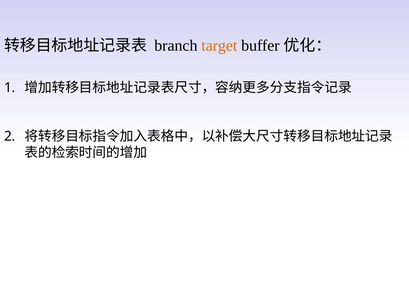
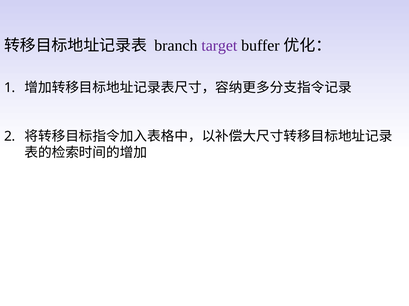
target colour: orange -> purple
